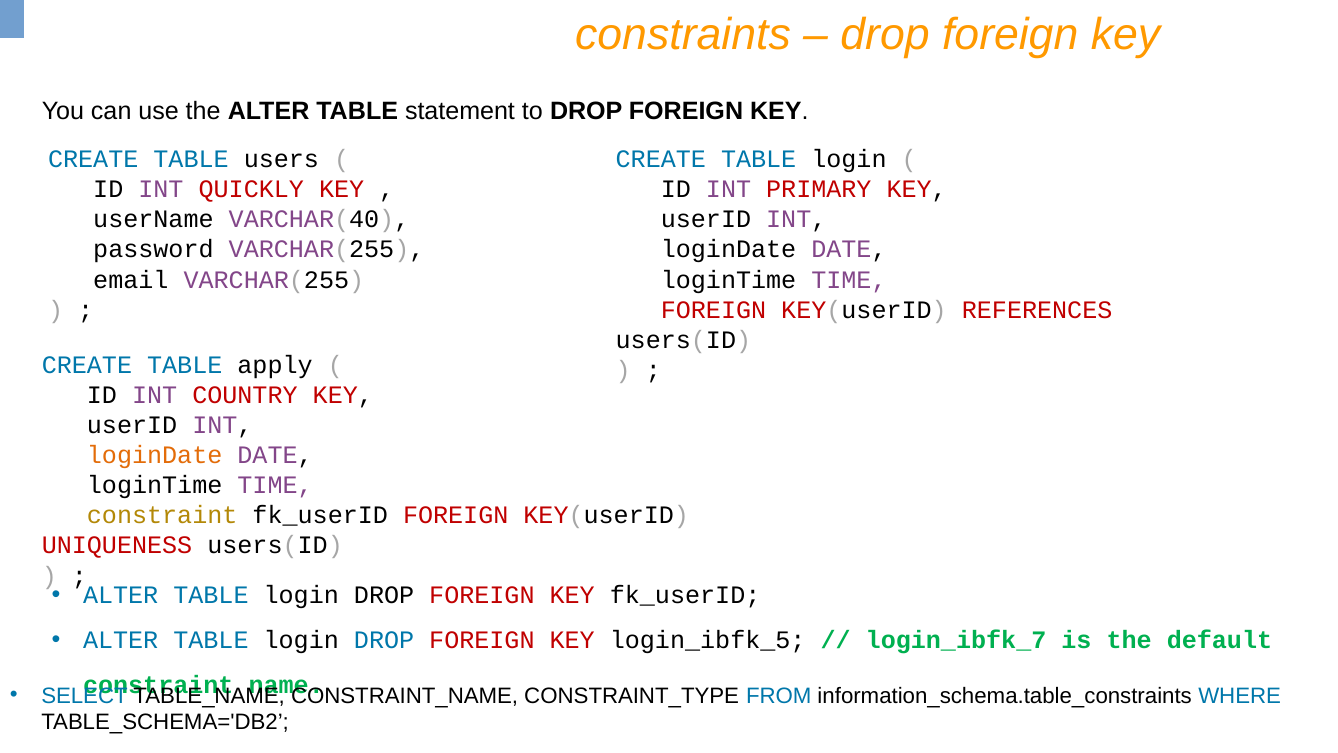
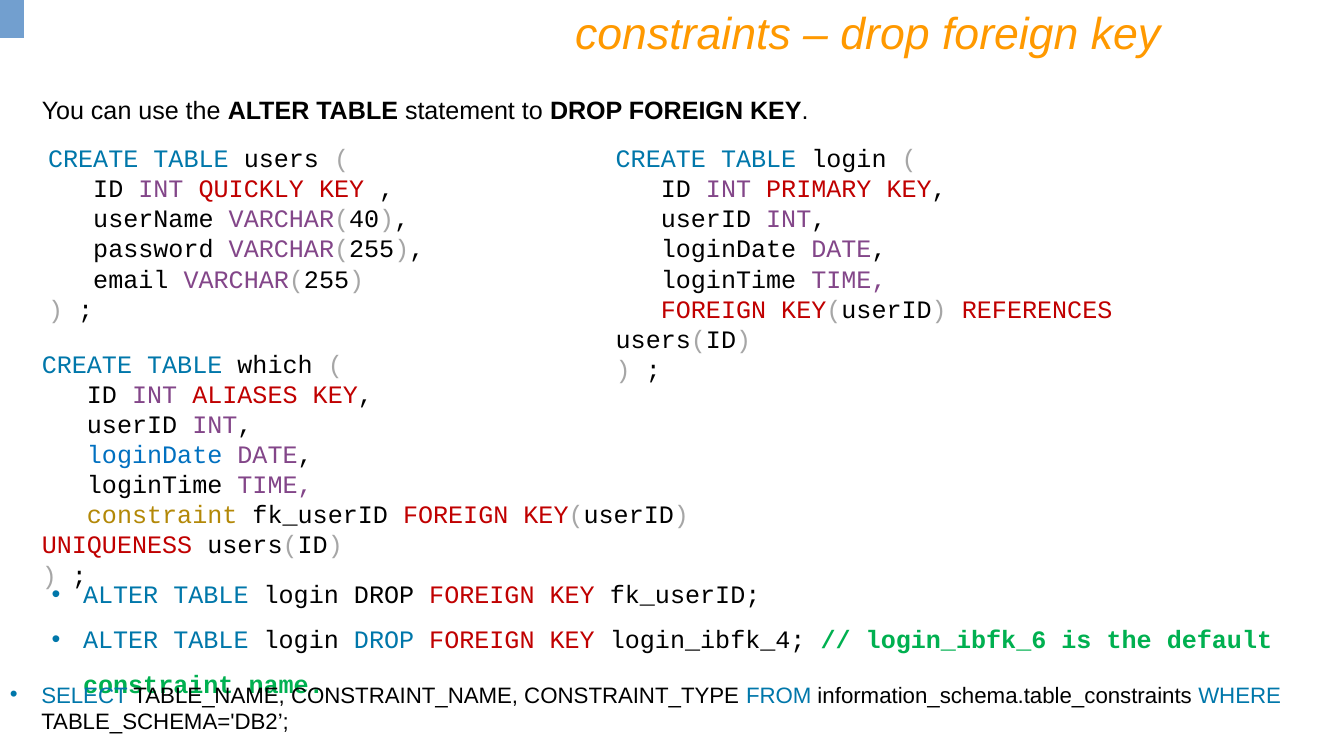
apply: apply -> which
COUNTRY: COUNTRY -> ALIASES
loginDate at (155, 455) colour: orange -> blue
login_ibfk_5: login_ibfk_5 -> login_ibfk_4
login_ibfk_7: login_ibfk_7 -> login_ibfk_6
